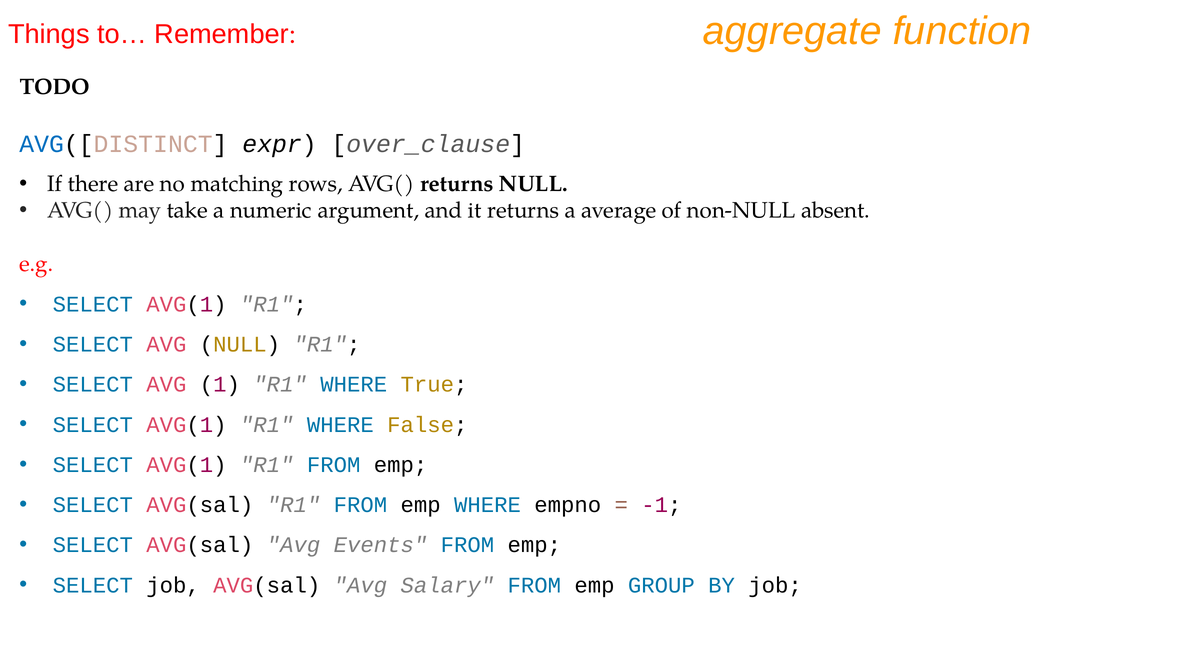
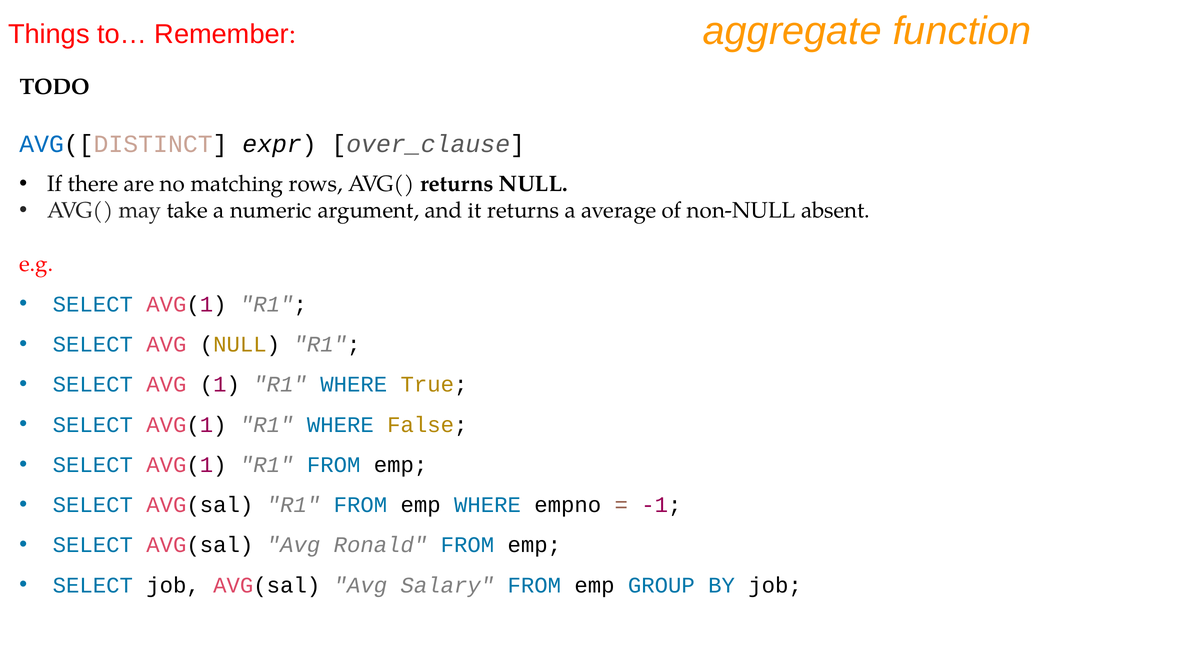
Events: Events -> Ronald
